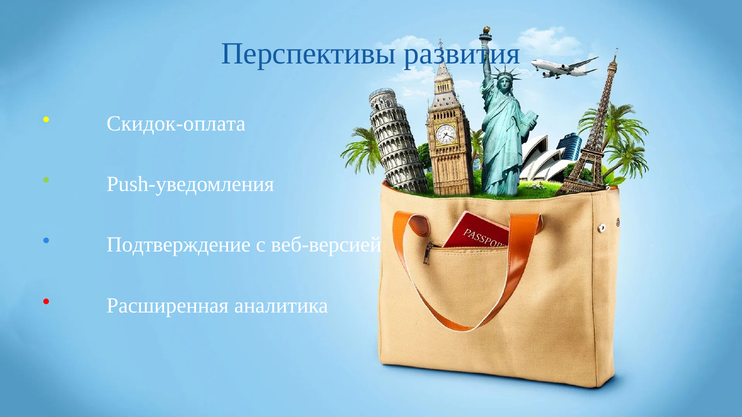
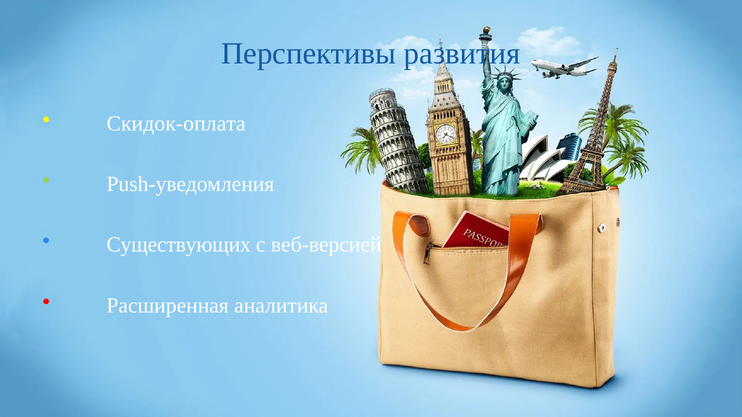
Подтверждение: Подтверждение -> Существующих
